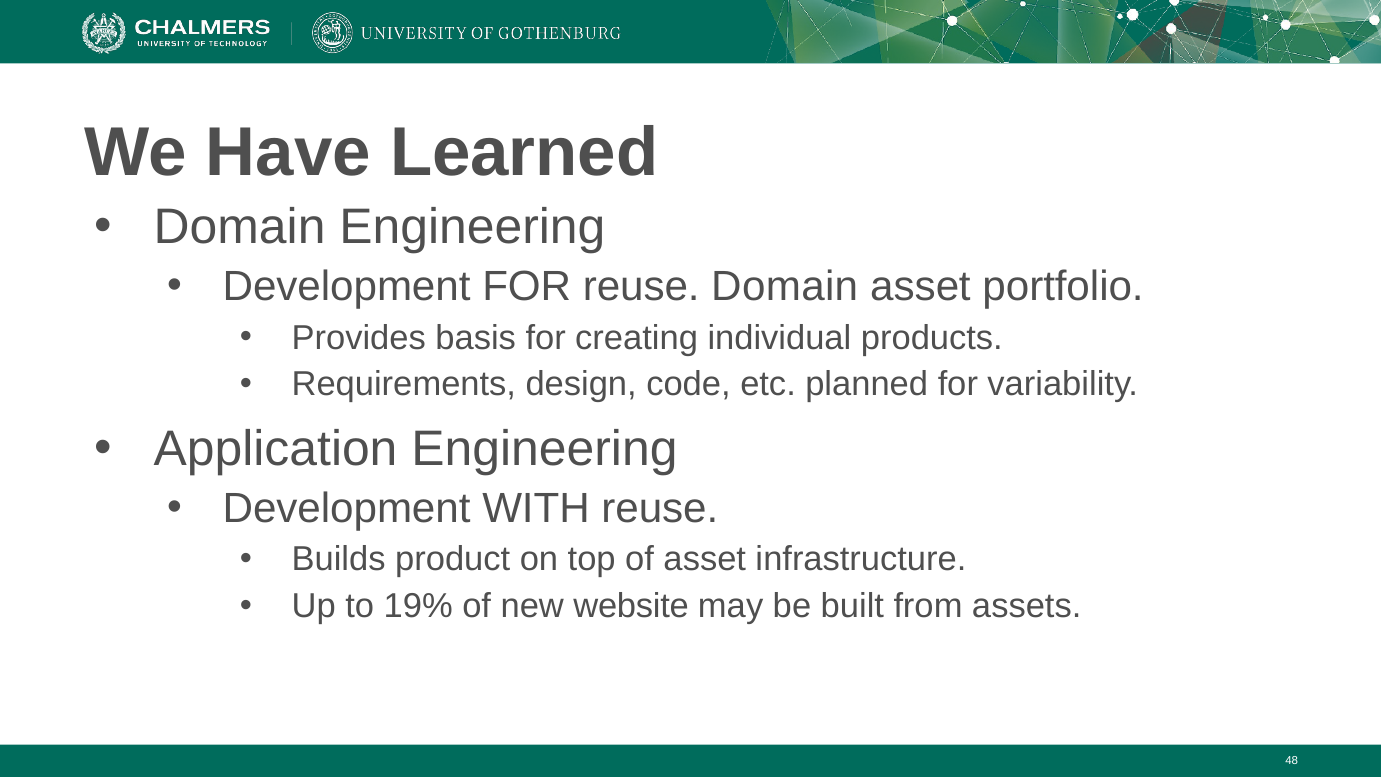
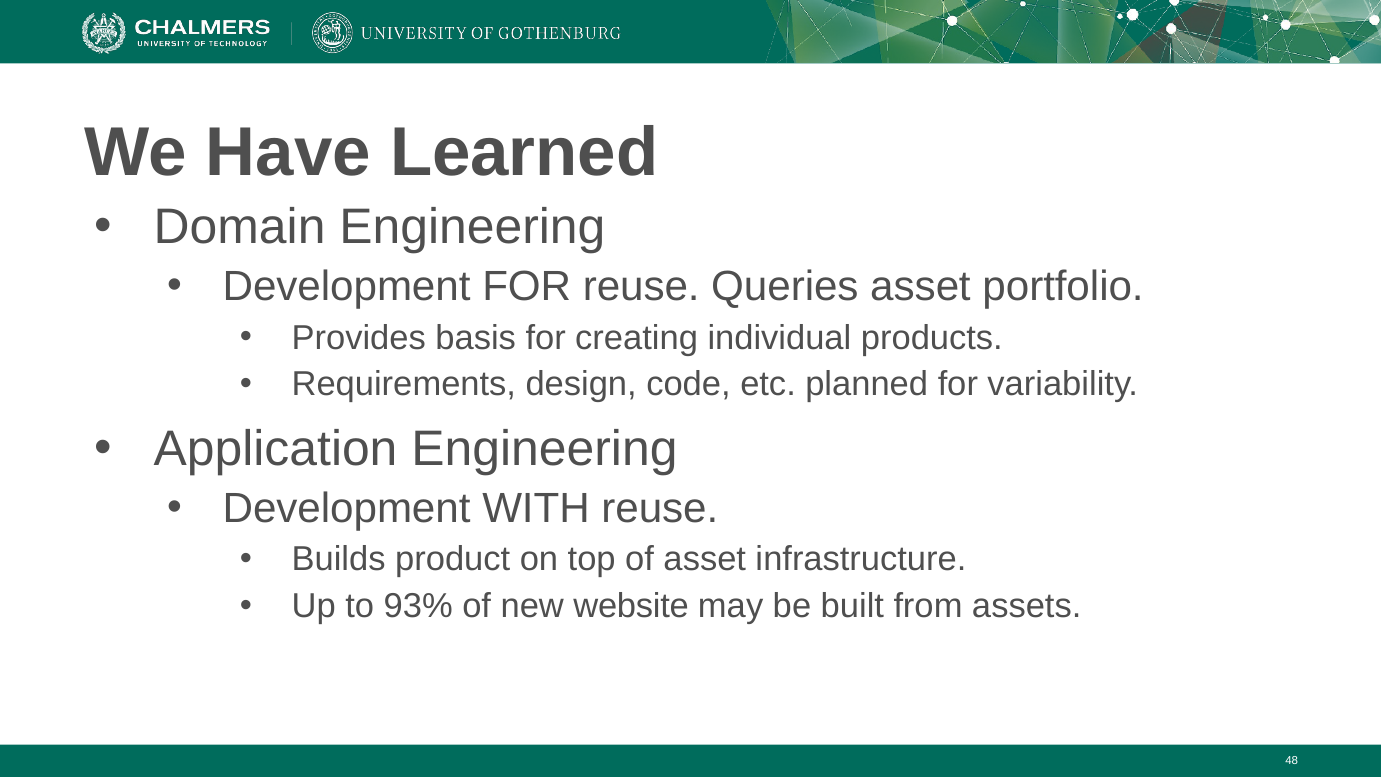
reuse Domain: Domain -> Queries
19%: 19% -> 93%
